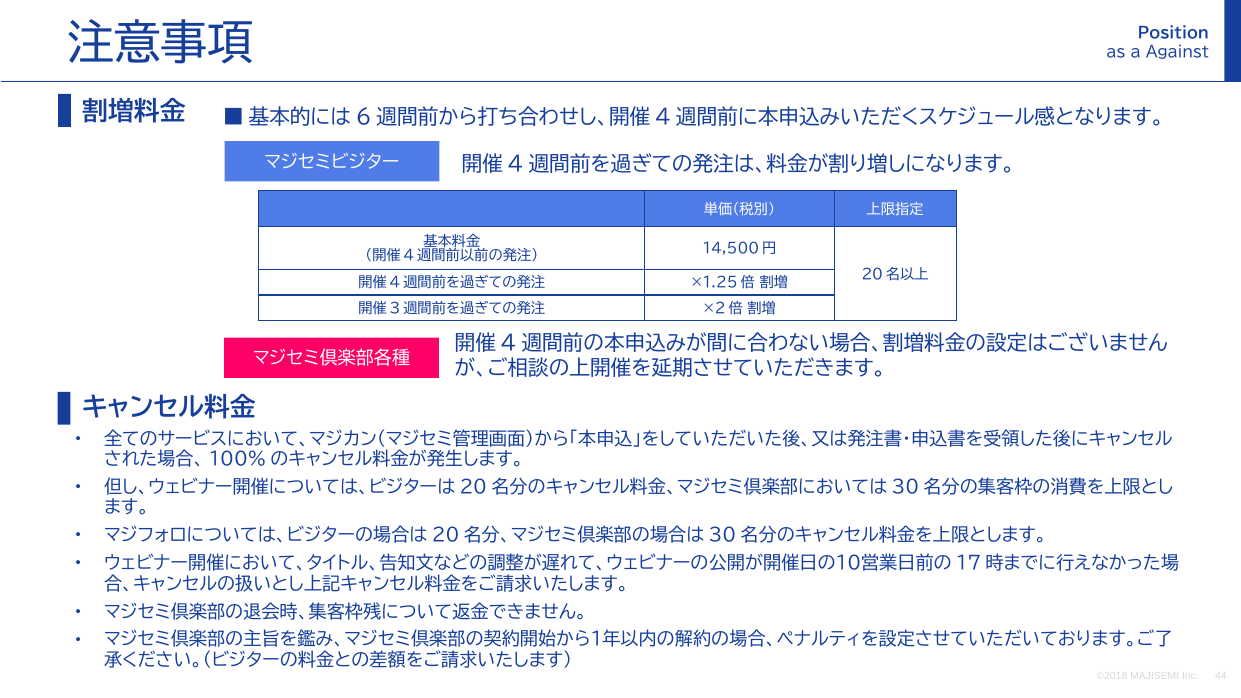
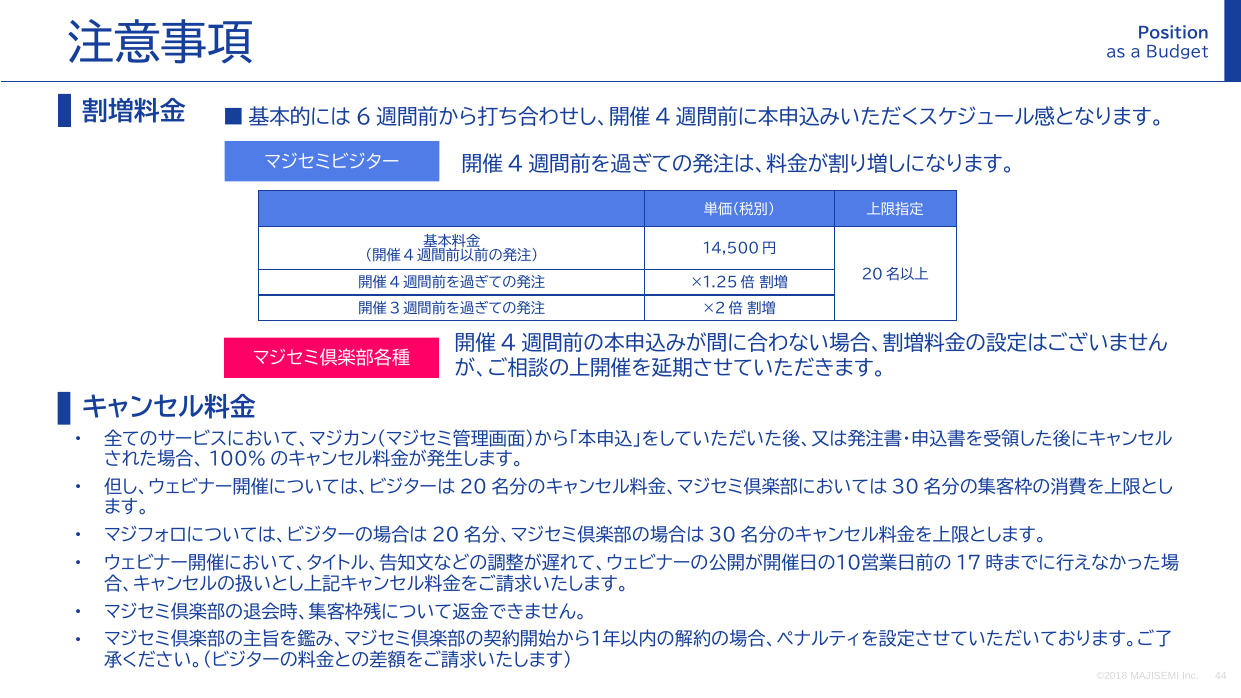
Against: Against -> Budget
